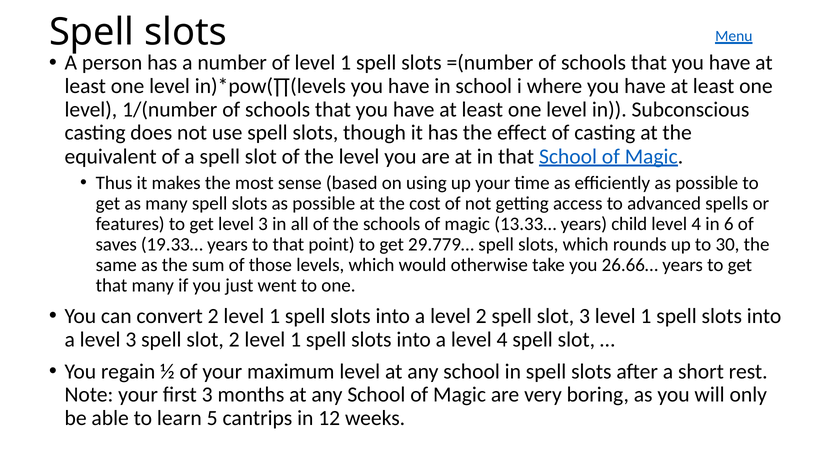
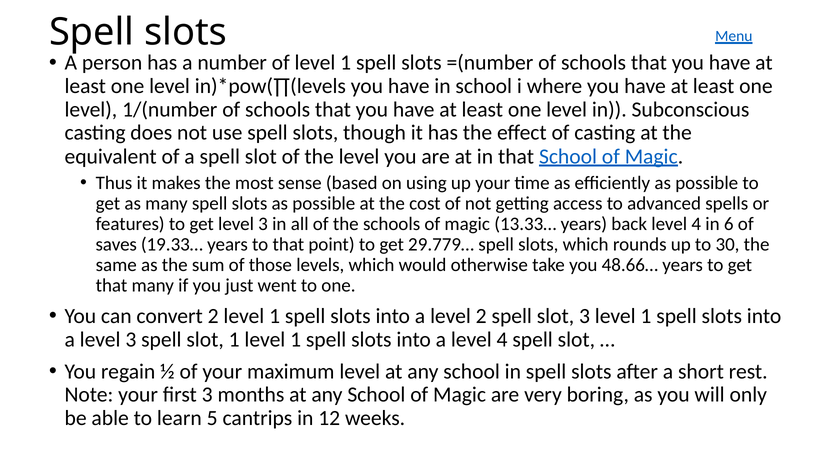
child: child -> back
26.66…: 26.66… -> 48.66…
slot 2: 2 -> 1
